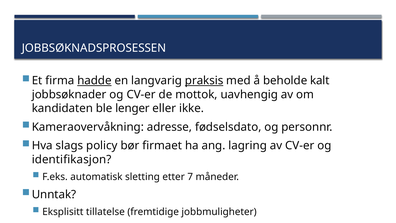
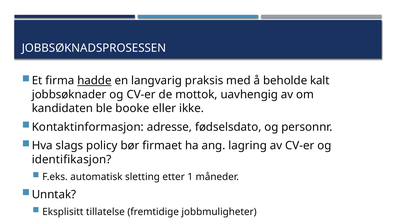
praksis underline: present -> none
lenger: lenger -> booke
Kameraovervåkning: Kameraovervåkning -> Kontaktinformasjon
7: 7 -> 1
